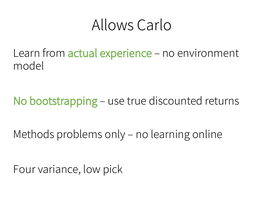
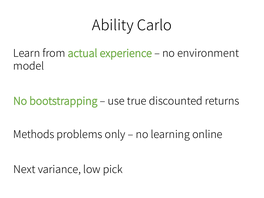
Allows: Allows -> Ability
Four: Four -> Next
